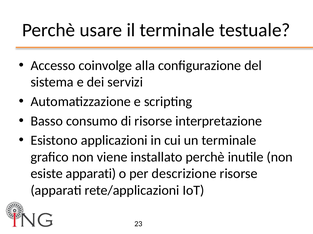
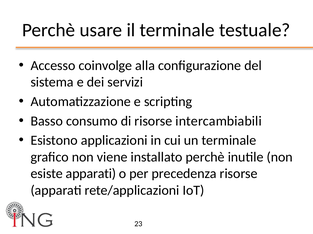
interpretazione: interpretazione -> intercambiabili
descrizione: descrizione -> precedenza
